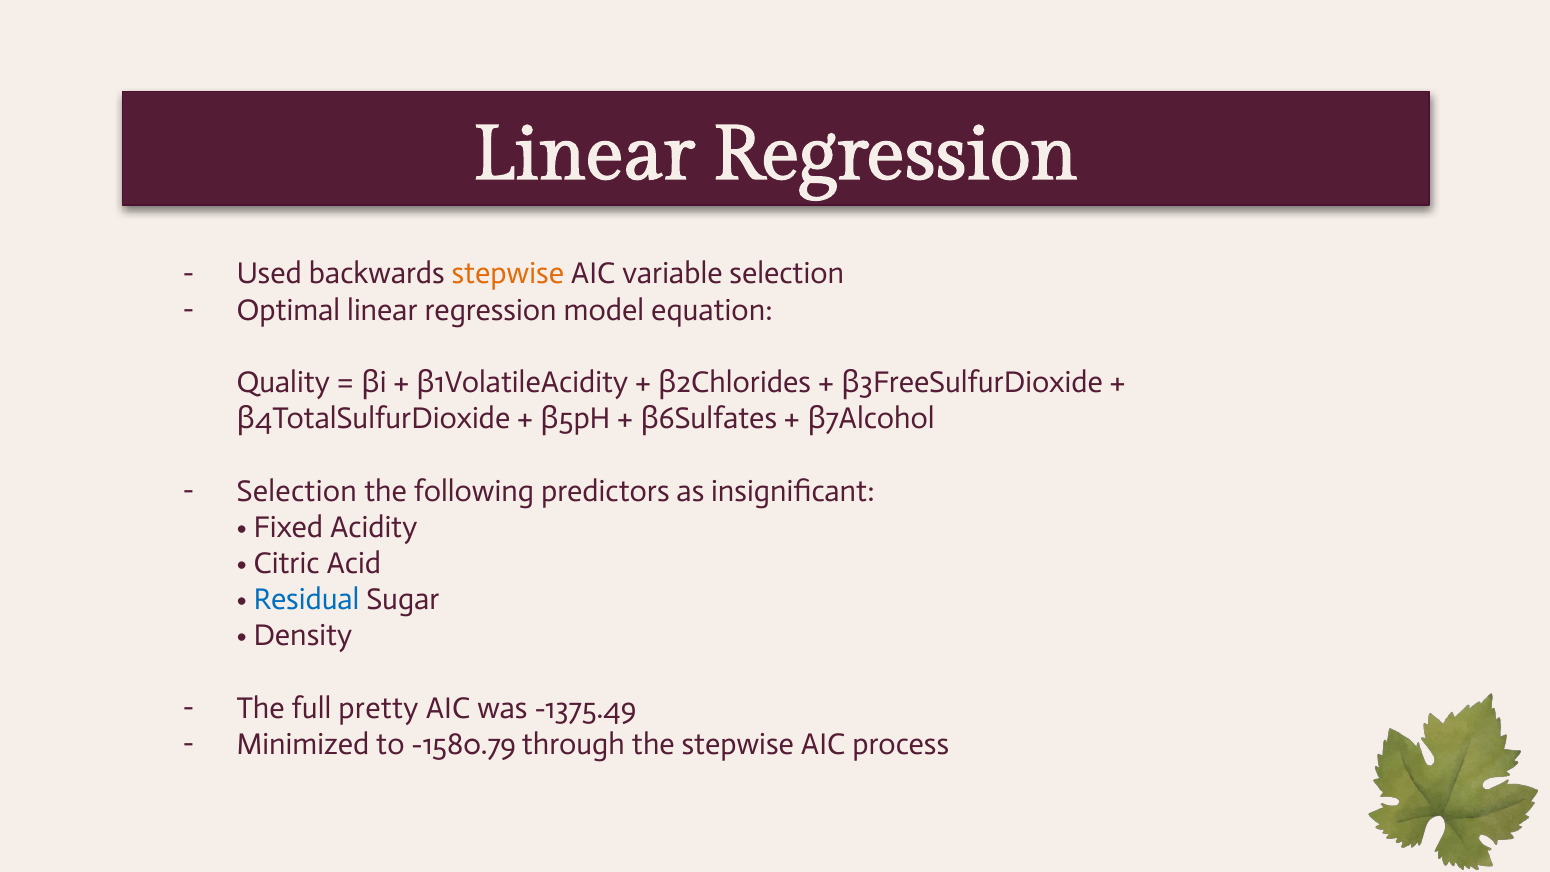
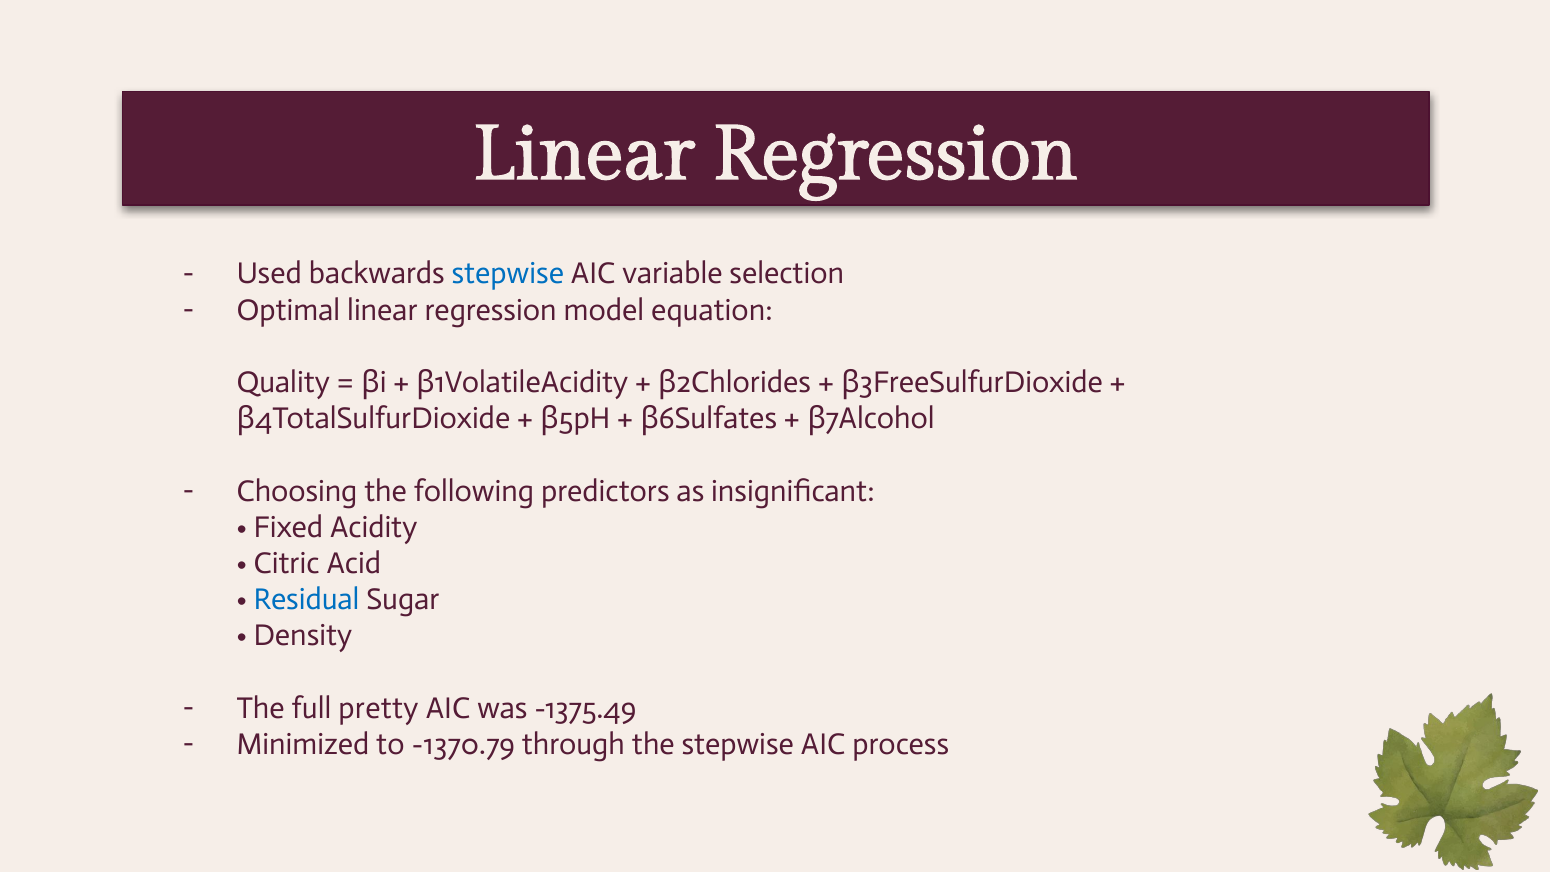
stepwise at (508, 274) colour: orange -> blue
Selection at (297, 491): Selection -> Choosing
-1580.79: -1580.79 -> -1370.79
